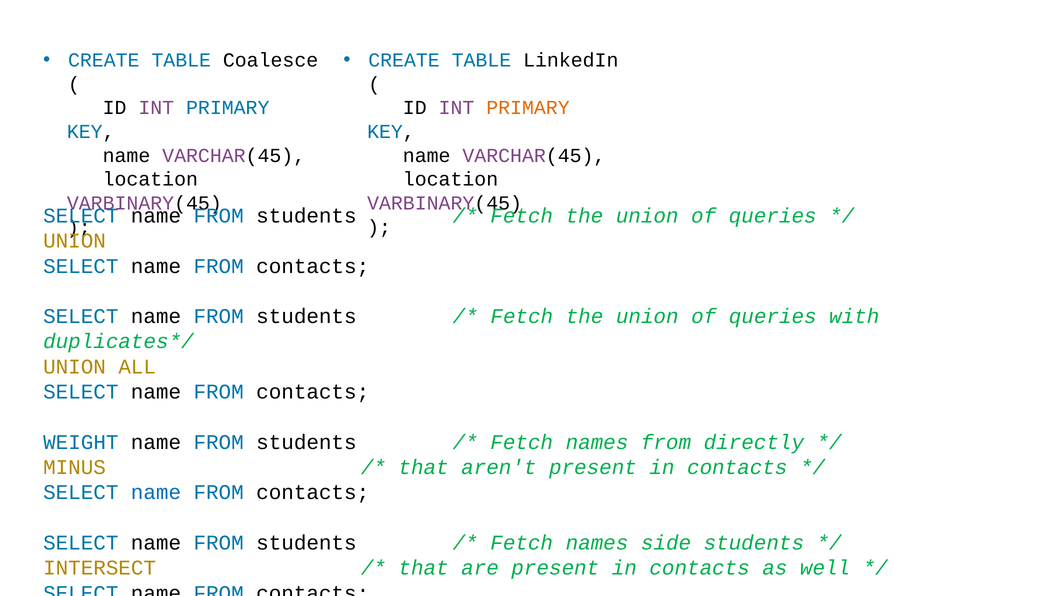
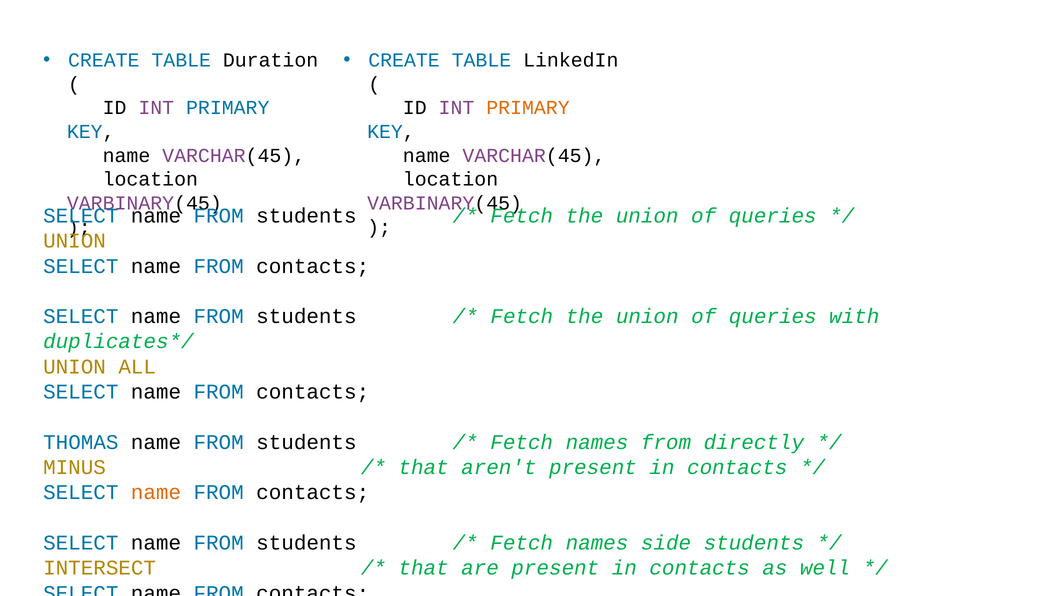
Coalesce: Coalesce -> Duration
WEIGHT: WEIGHT -> THOMAS
name at (156, 492) colour: blue -> orange
